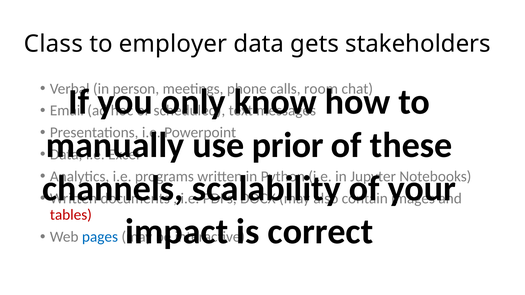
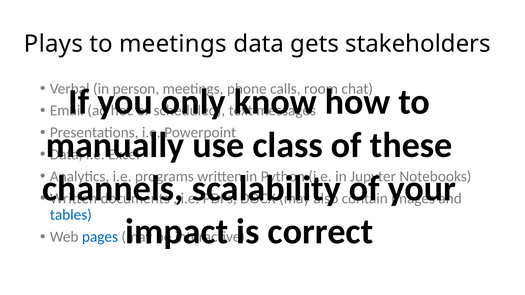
Class: Class -> Plays
to employer: employer -> meetings
prior: prior -> class
tables colour: red -> blue
